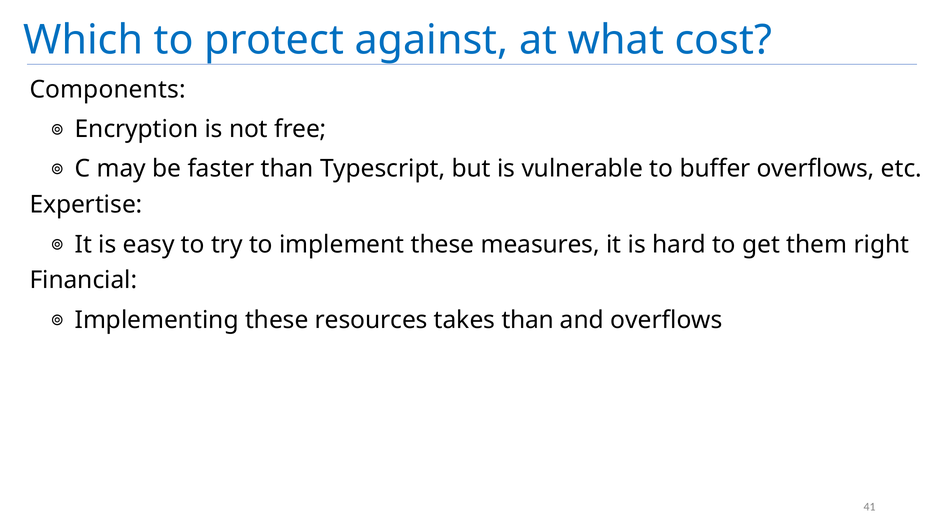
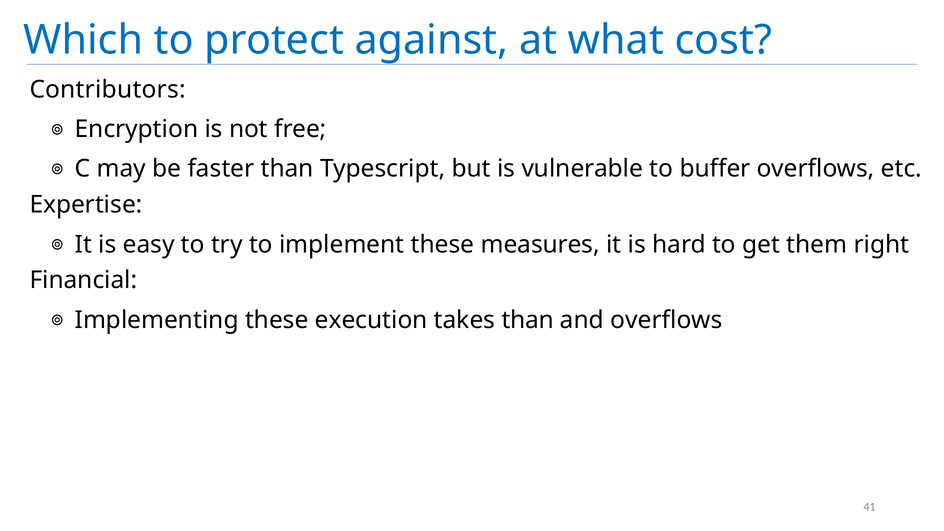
Components: Components -> Contributors
resources: resources -> execution
